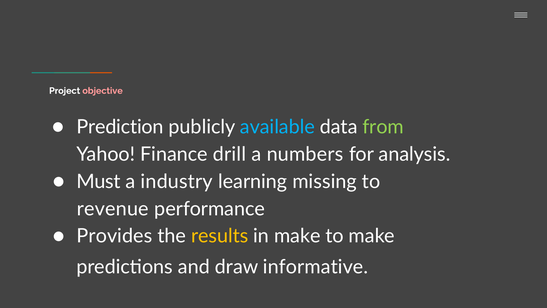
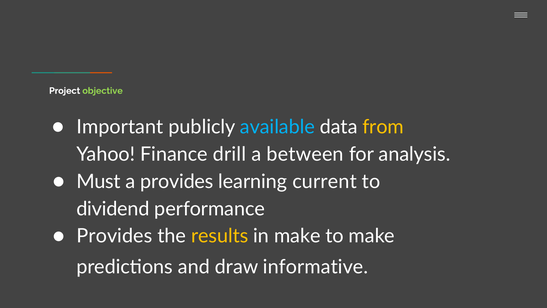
objective colour: pink -> light green
Prediction: Prediction -> Important
from colour: light green -> yellow
numbers: numbers -> between
a industry: industry -> provides
missing: missing -> current
revenue: revenue -> dividend
